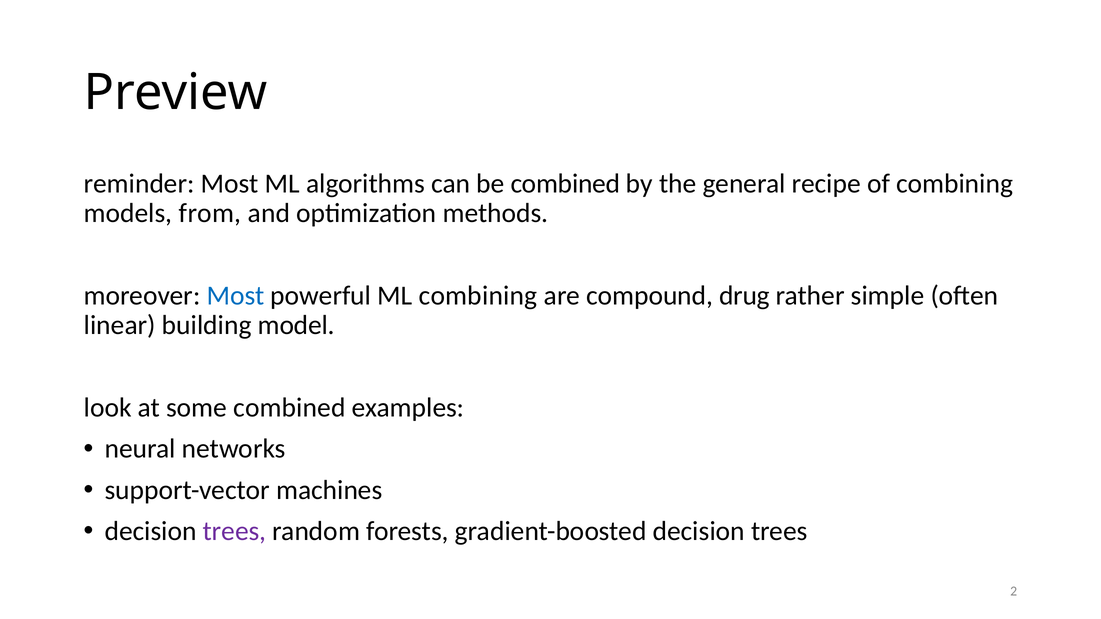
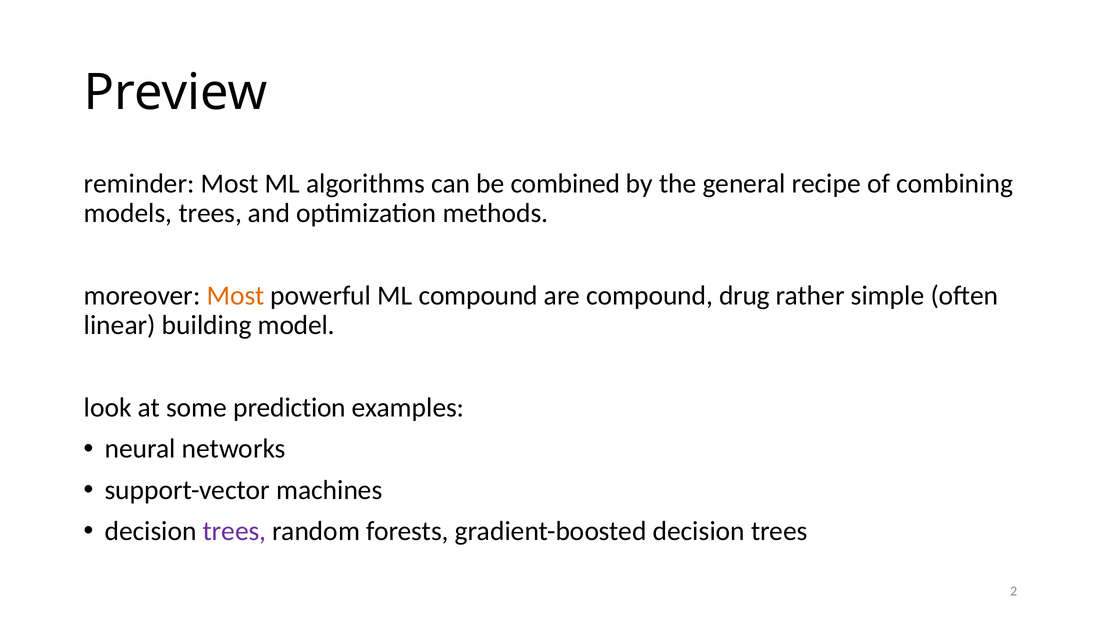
models from: from -> trees
Most at (236, 296) colour: blue -> orange
ML combining: combining -> compound
some combined: combined -> prediction
